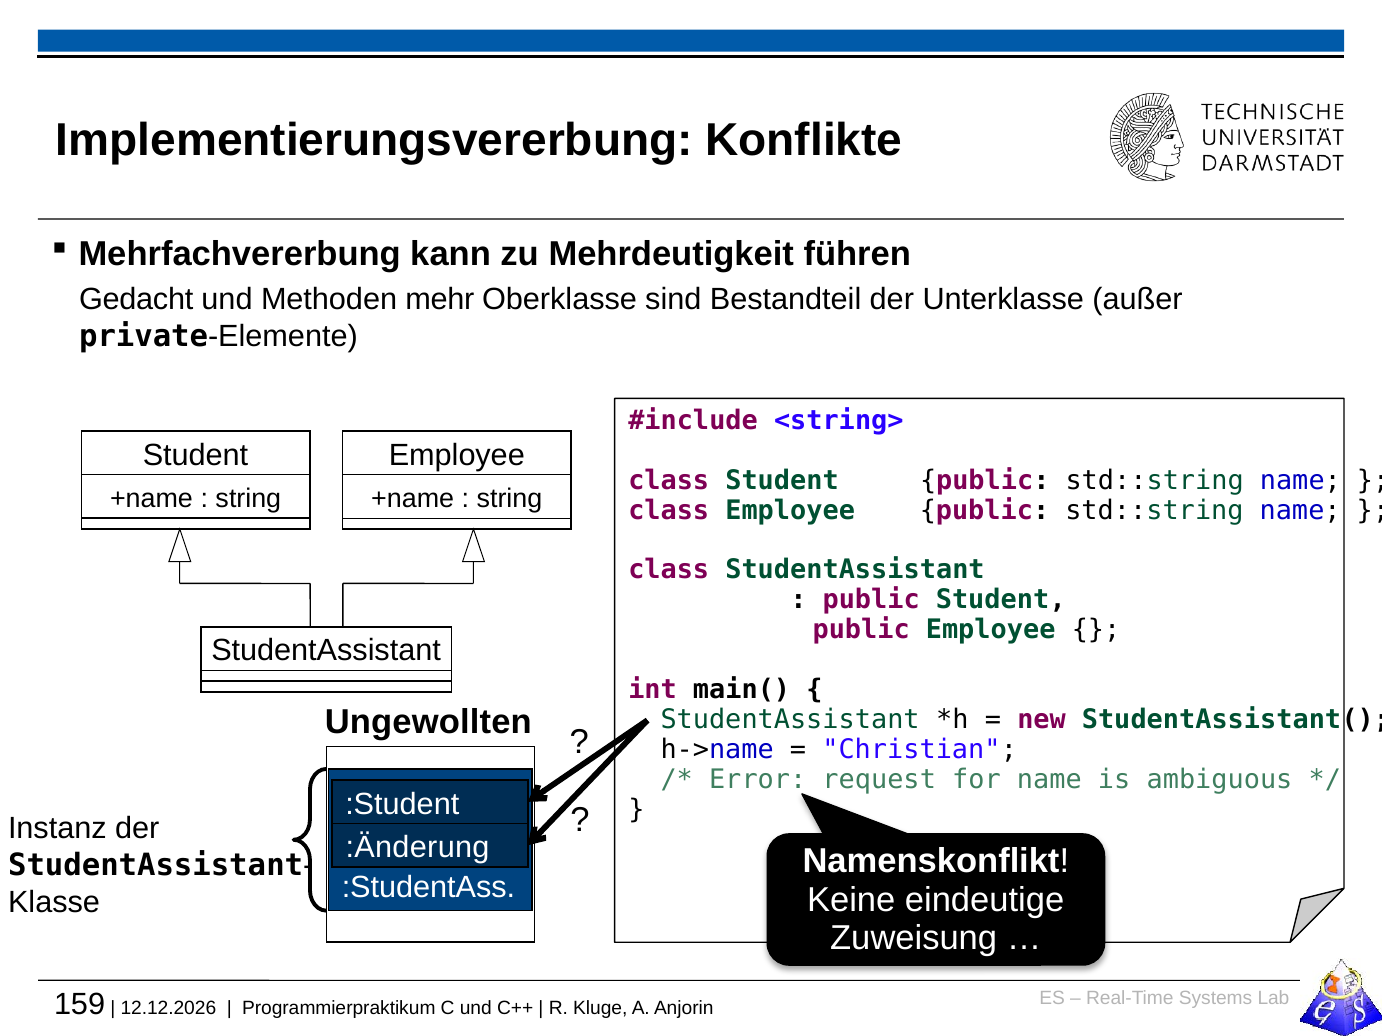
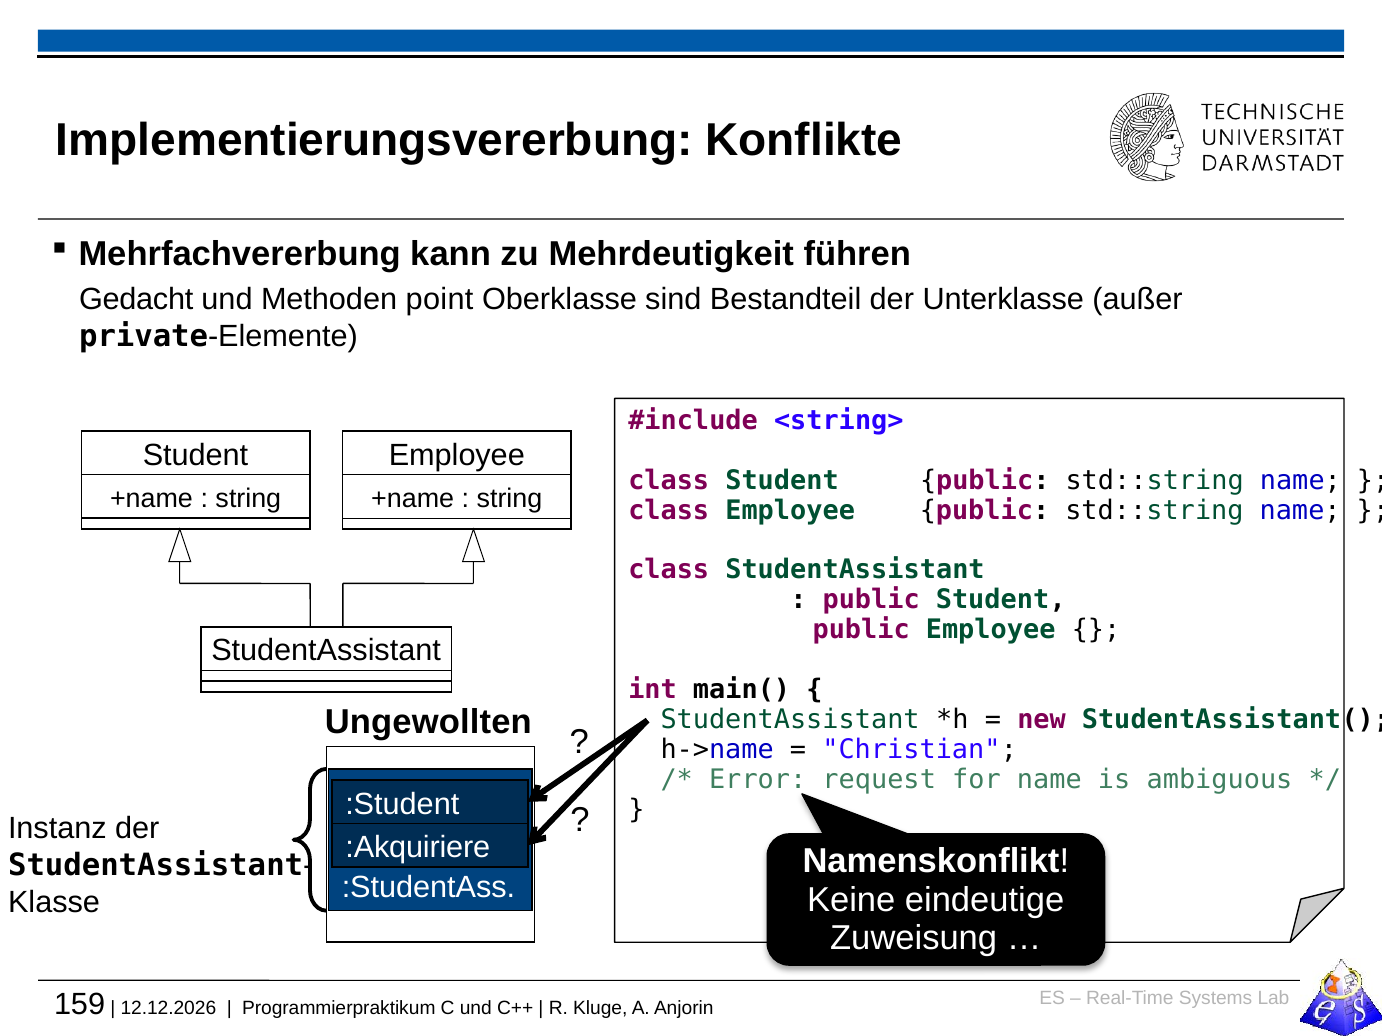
mehr: mehr -> point
:Änderung: :Änderung -> :Akquiriere
